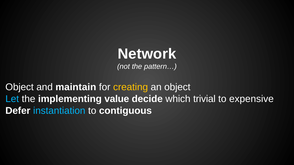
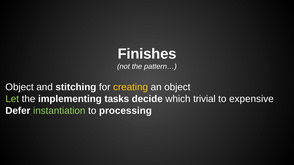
Network: Network -> Finishes
maintain: maintain -> stitching
Let colour: light blue -> light green
value: value -> tasks
instantiation colour: light blue -> light green
contiguous: contiguous -> processing
